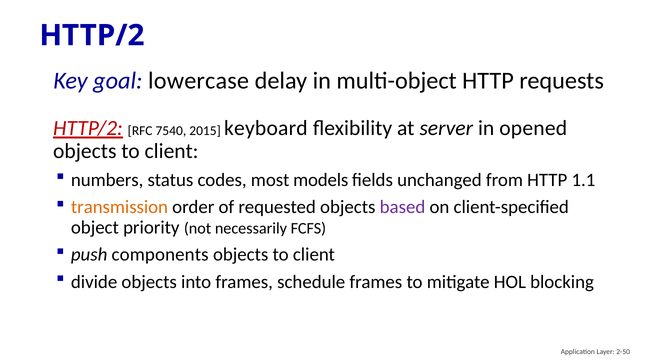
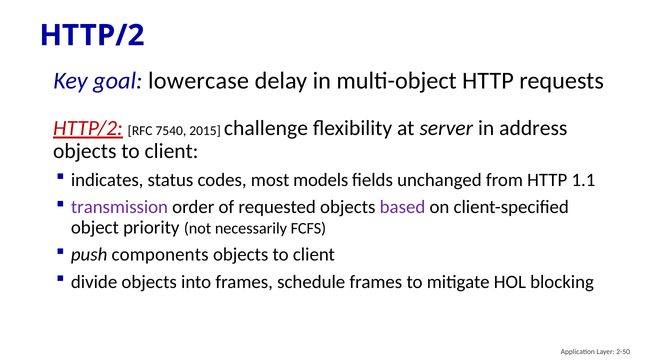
keyboard: keyboard -> challenge
opened: opened -> address
numbers: numbers -> indicates
transmission colour: orange -> purple
